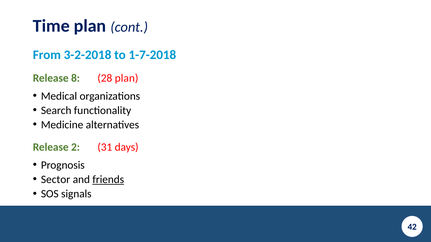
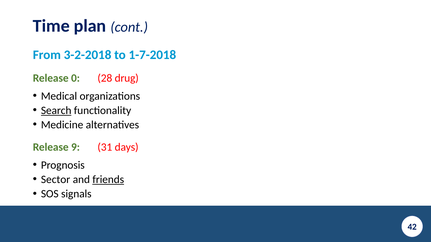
8: 8 -> 0
28 plan: plan -> drug
Search underline: none -> present
2: 2 -> 9
